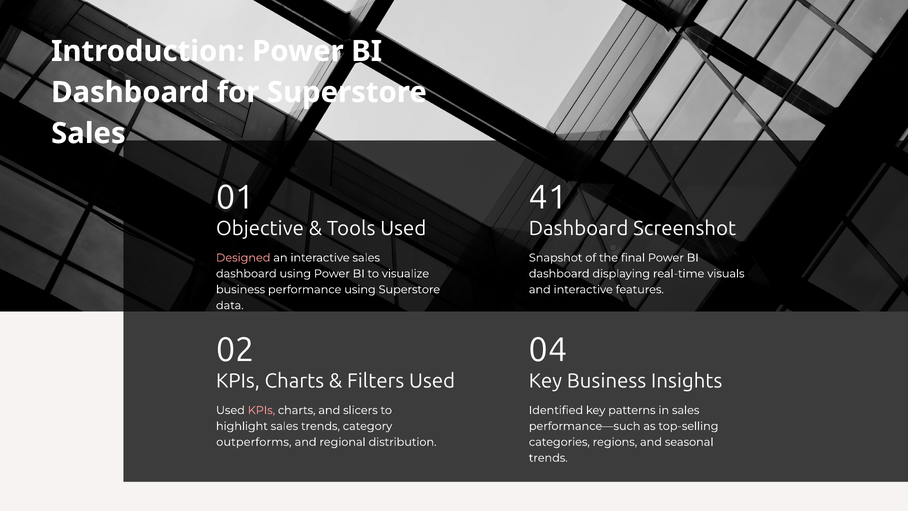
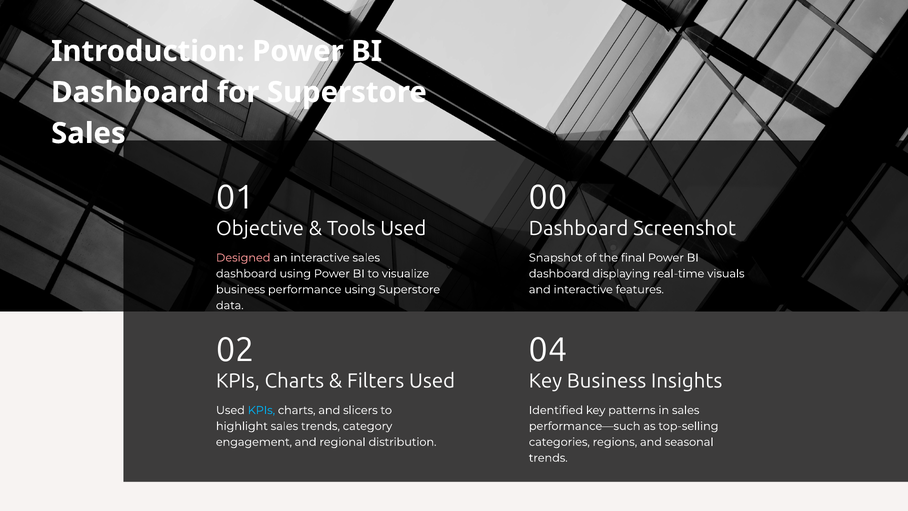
41: 41 -> 00
KPIs at (261, 410) colour: pink -> light blue
outperforms: outperforms -> engagement
